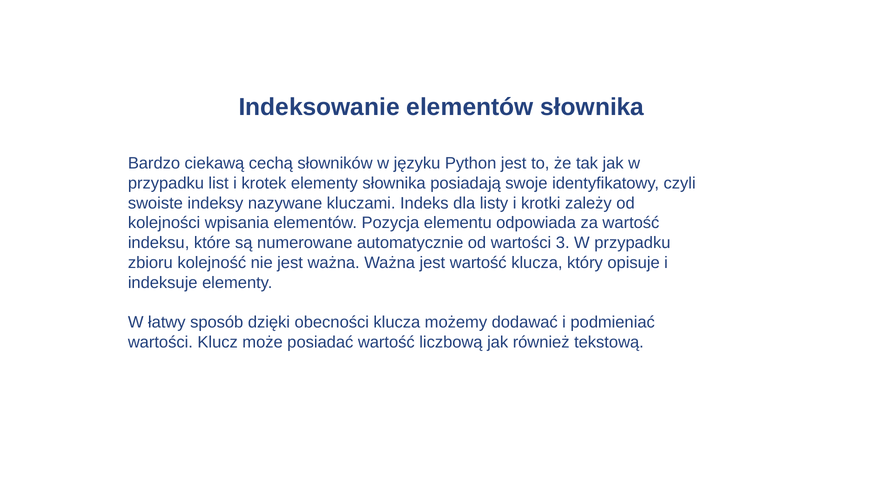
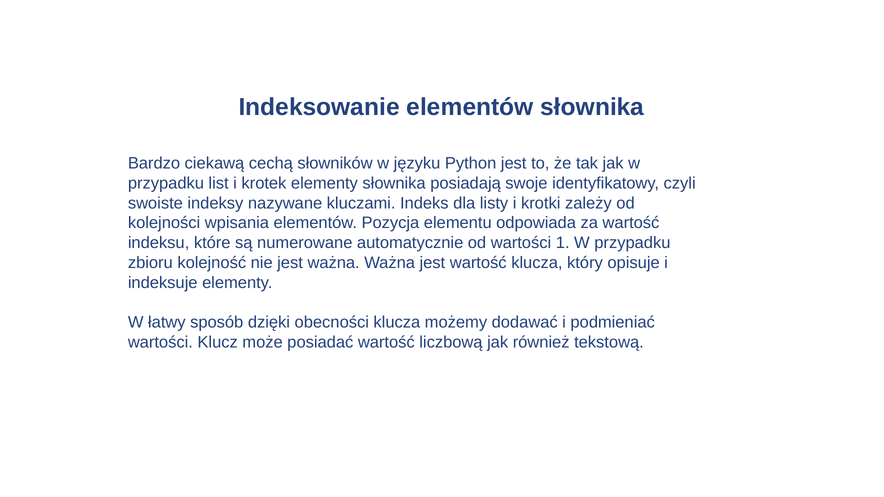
3: 3 -> 1
